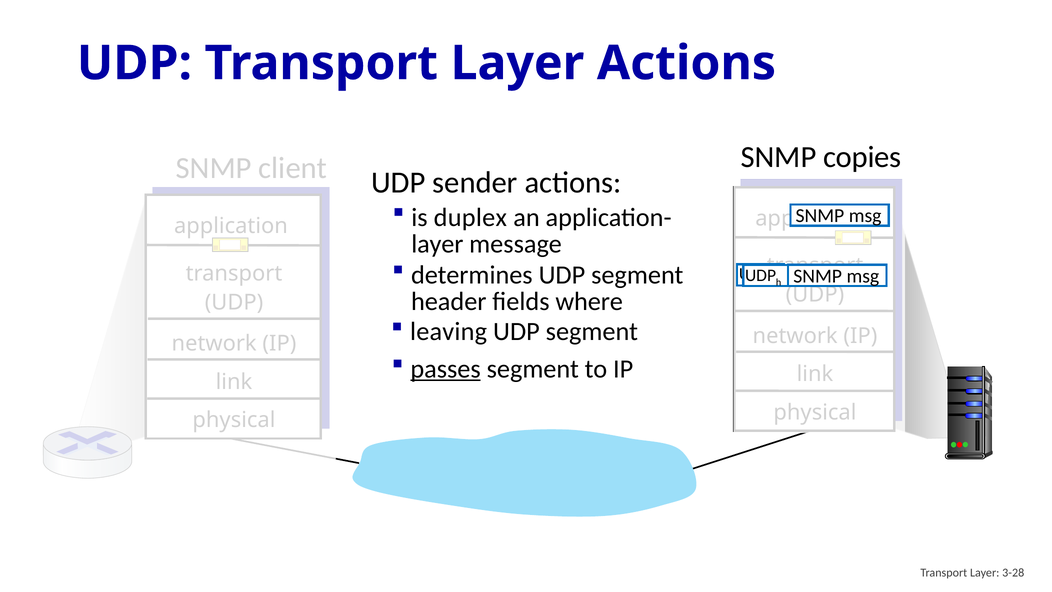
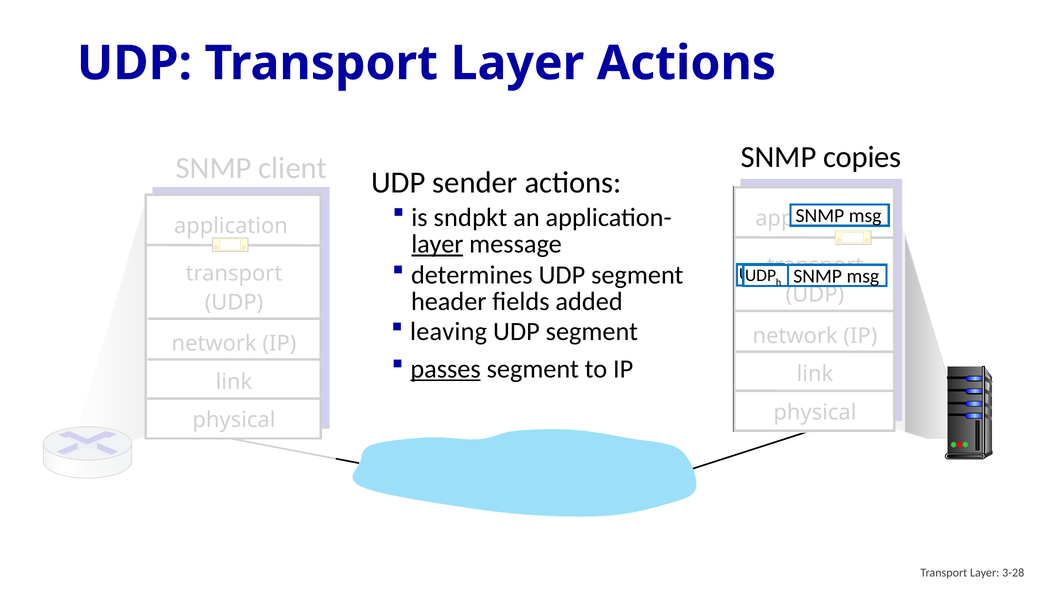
duplex: duplex -> sndpkt
layer at (437, 244) underline: none -> present
where: where -> added
